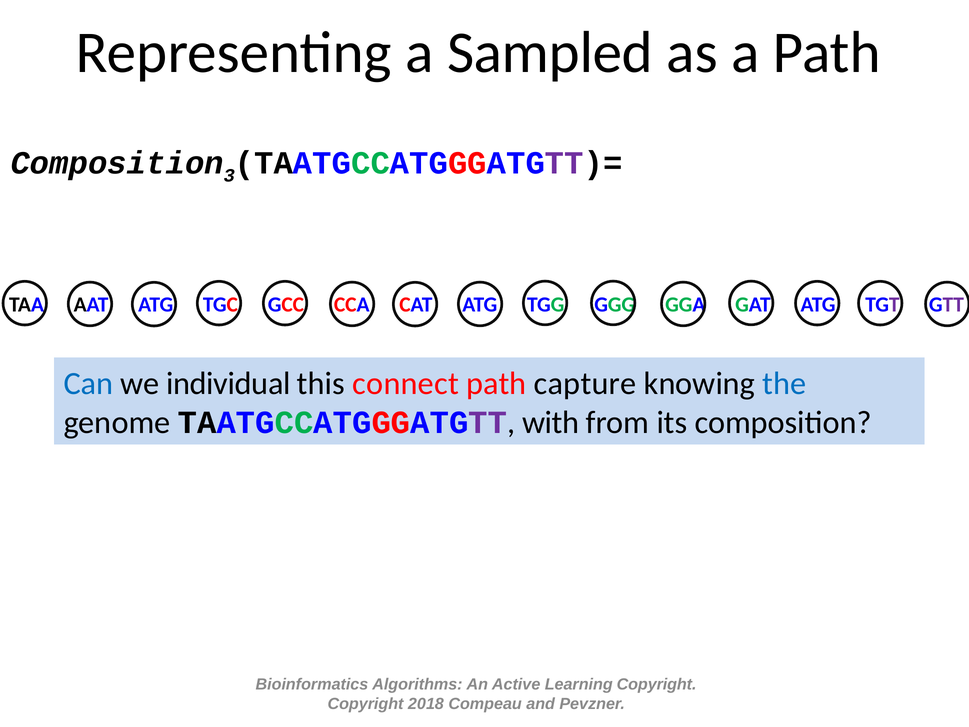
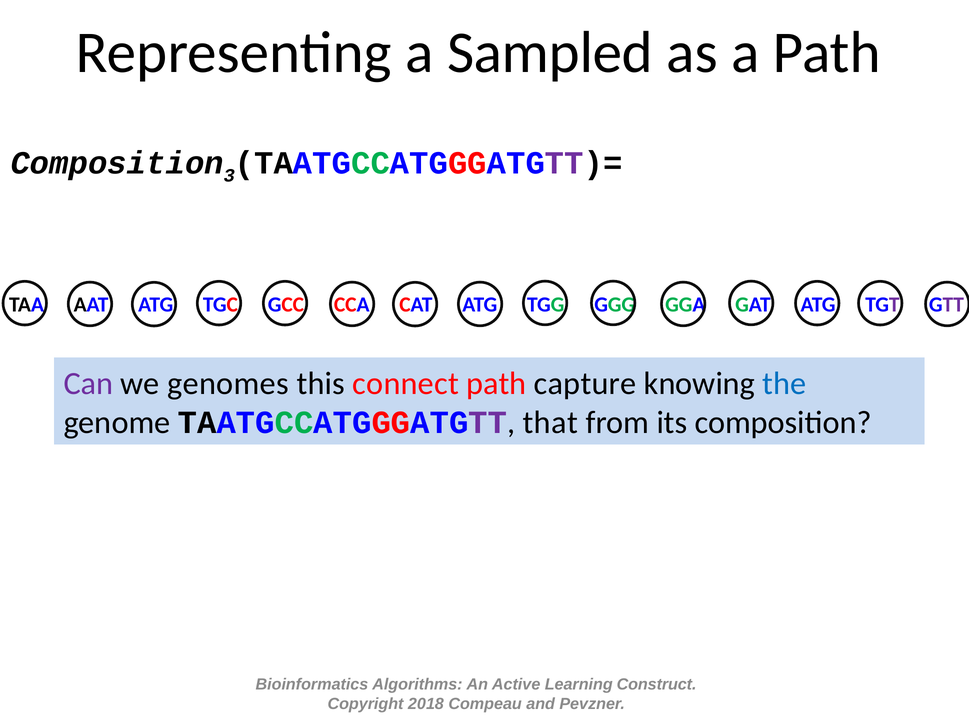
Can colour: blue -> purple
individual: individual -> genomes
with: with -> that
Learning Copyright: Copyright -> Construct
